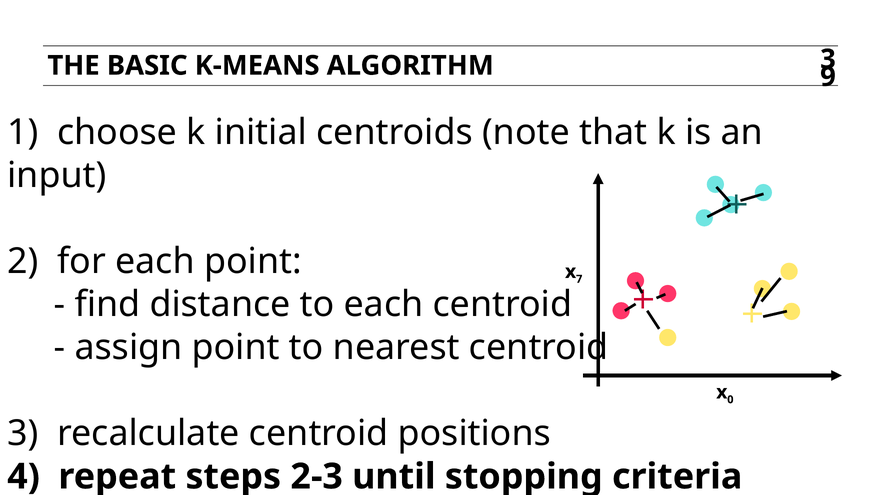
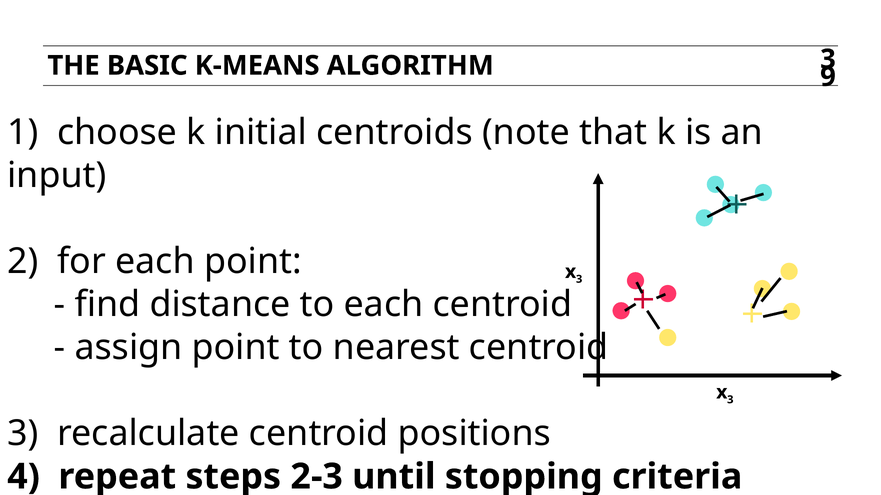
7 at (579, 279): 7 -> 3
0 at (730, 399): 0 -> 3
